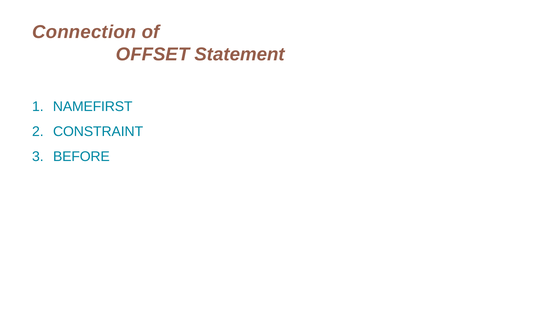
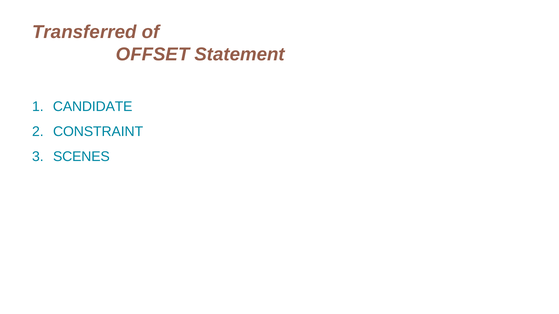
Connection: Connection -> Transferred
NAMEFIRST: NAMEFIRST -> CANDIDATE
BEFORE: BEFORE -> SCENES
